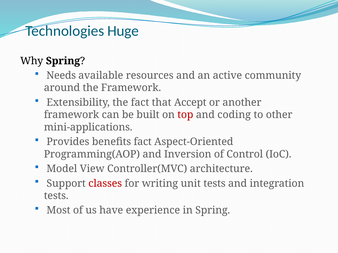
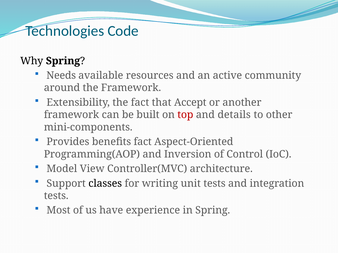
Huge: Huge -> Code
coding: coding -> details
mini-applications: mini-applications -> mini-components
classes colour: red -> black
